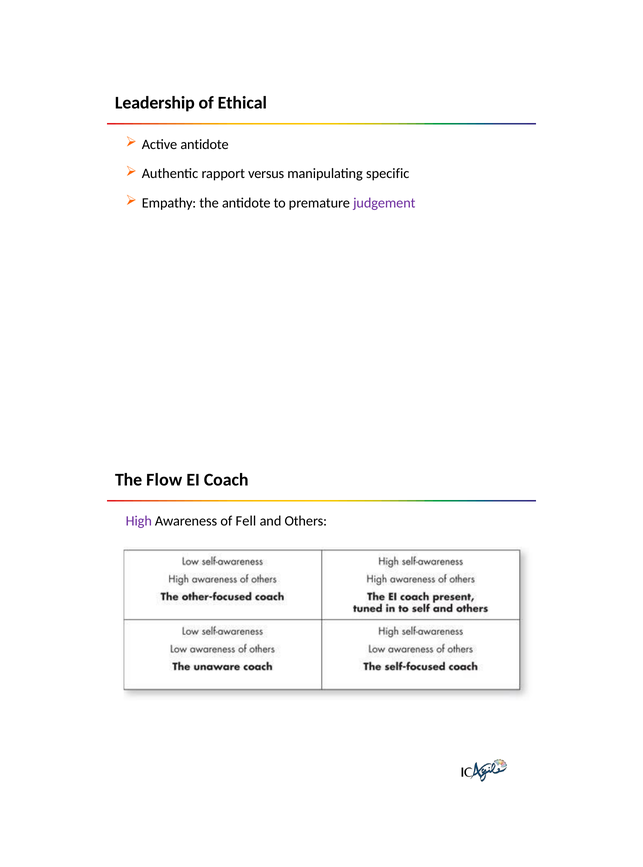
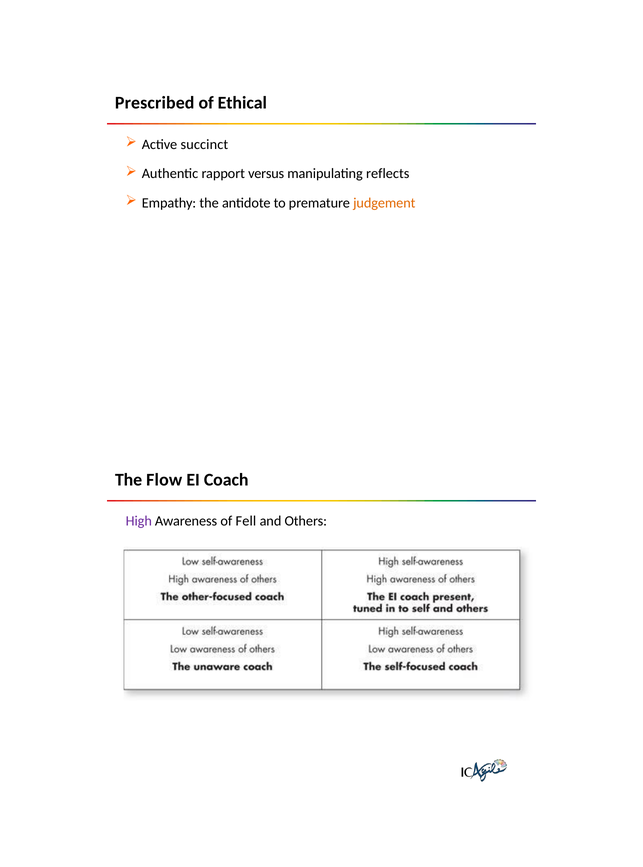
Leadership: Leadership -> Prescribed
Active antidote: antidote -> succinct
specific: specific -> reflects
judgement colour: purple -> orange
